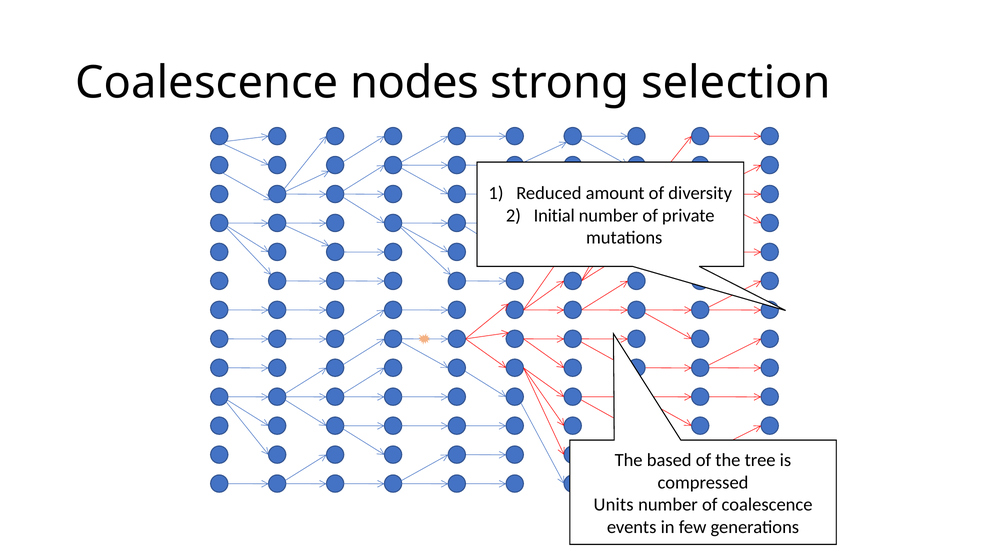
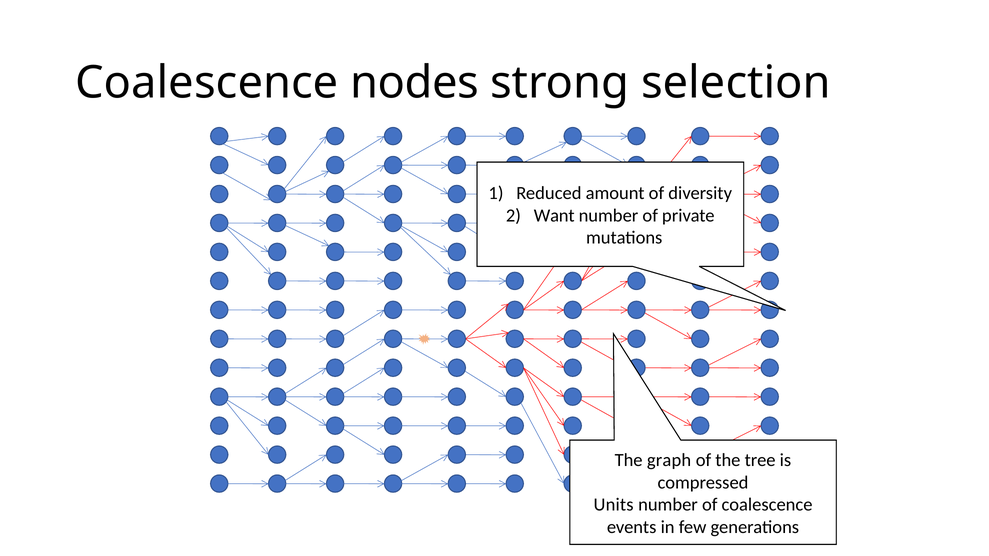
Initial: Initial -> Want
based: based -> graph
